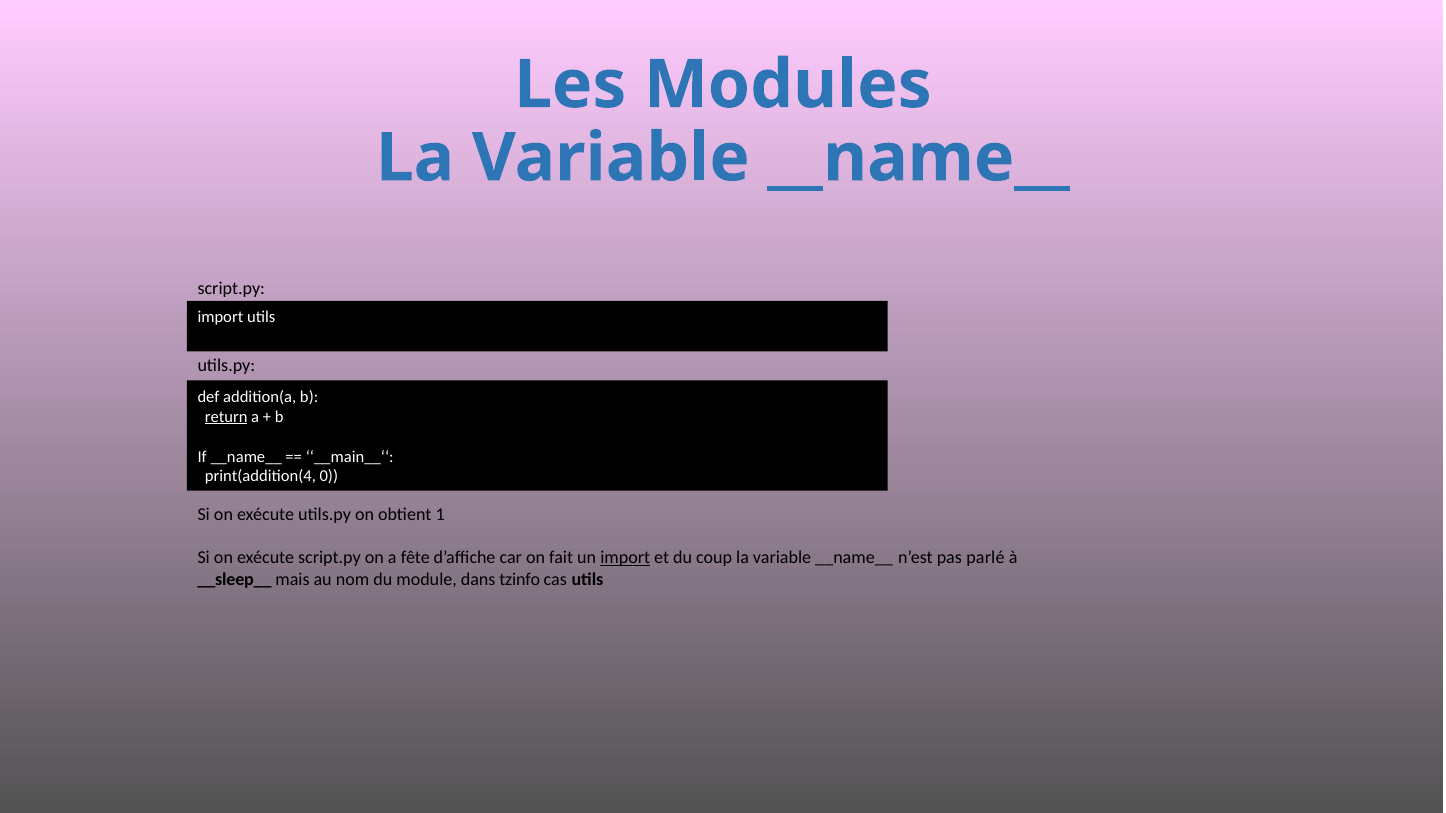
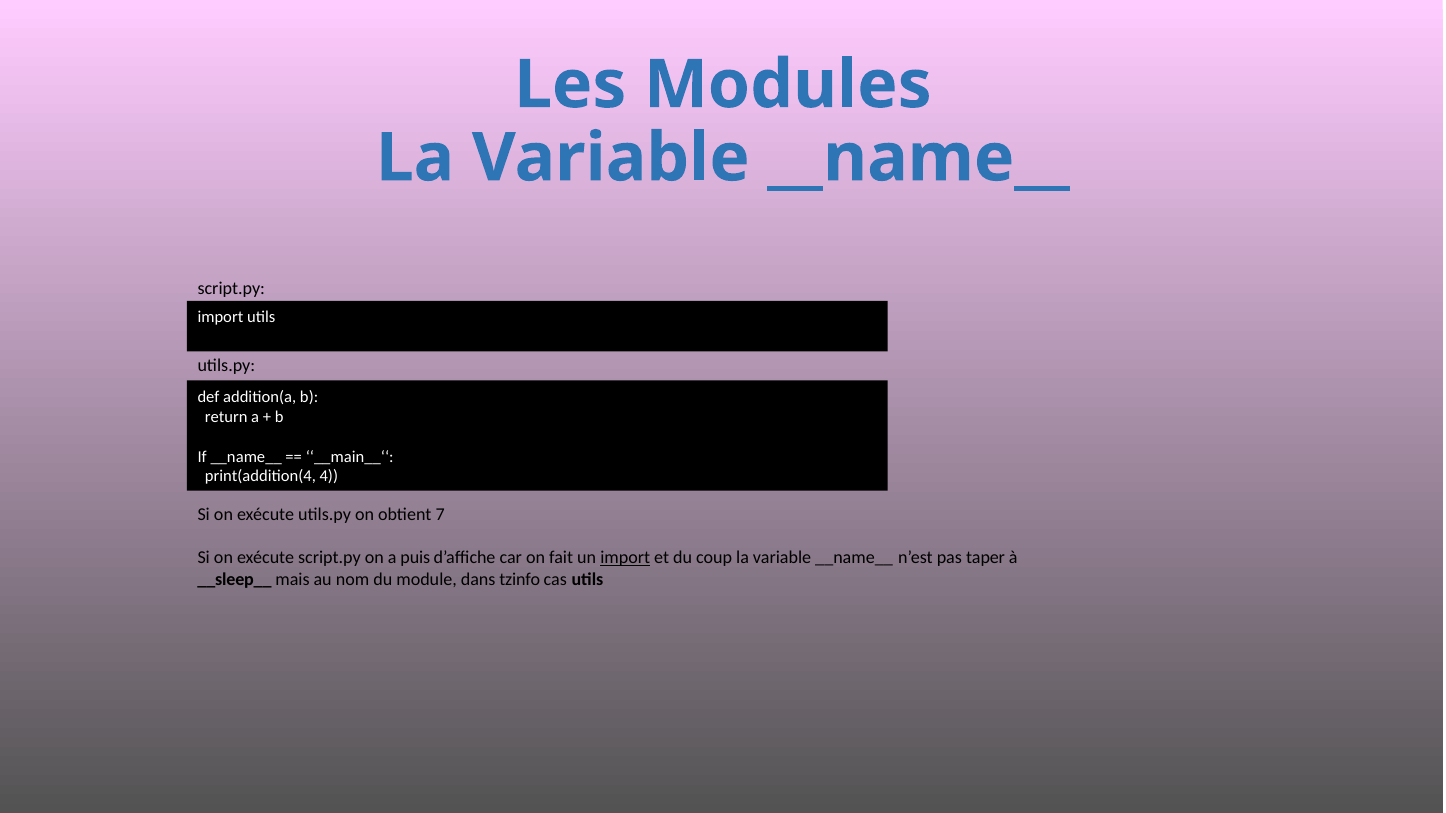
return underline: present -> none
0: 0 -> 4
1: 1 -> 7
fête: fête -> puis
parlé: parlé -> taper
